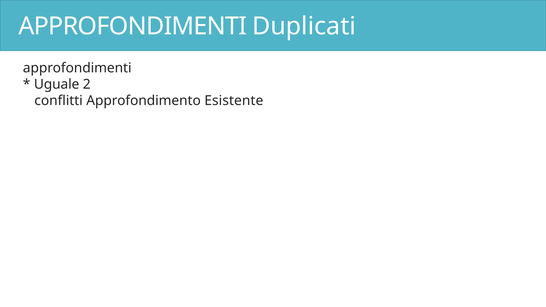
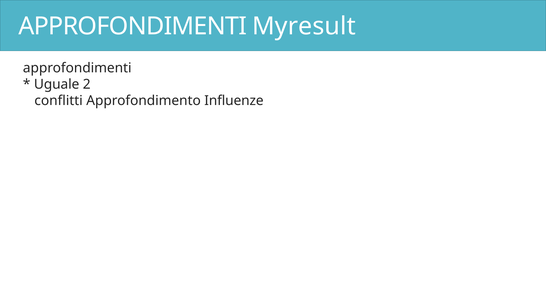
Duplicati: Duplicati -> Myresult
Esistente: Esistente -> Influenze
